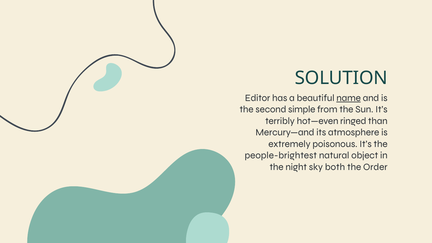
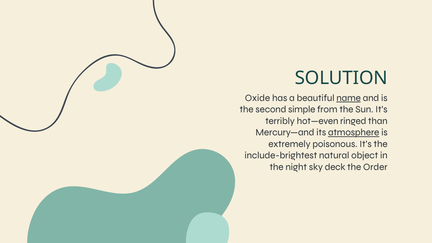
Editor: Editor -> Oxide
atmosphere underline: none -> present
people-brightest: people-brightest -> include-brightest
both: both -> deck
